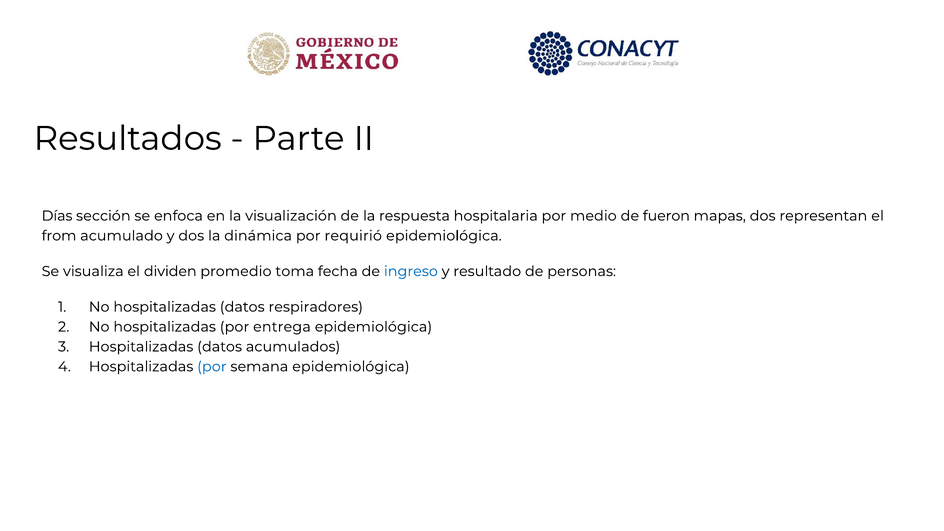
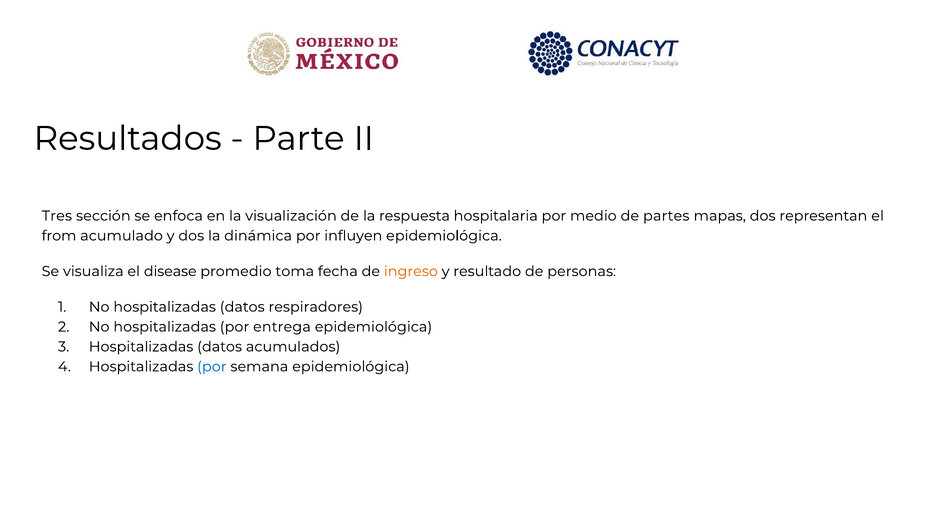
Días: Días -> Tres
fueron: fueron -> partes
requirió: requirió -> influyen
dividen: dividen -> disease
ingreso colour: blue -> orange
